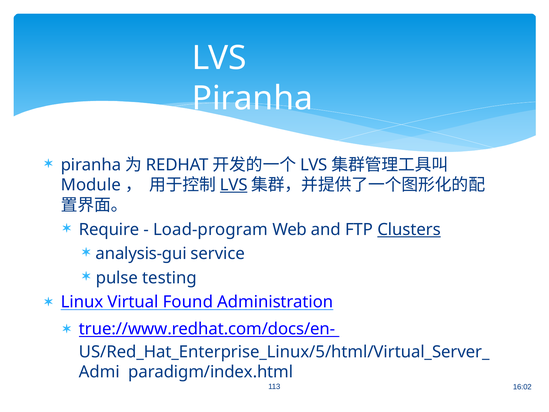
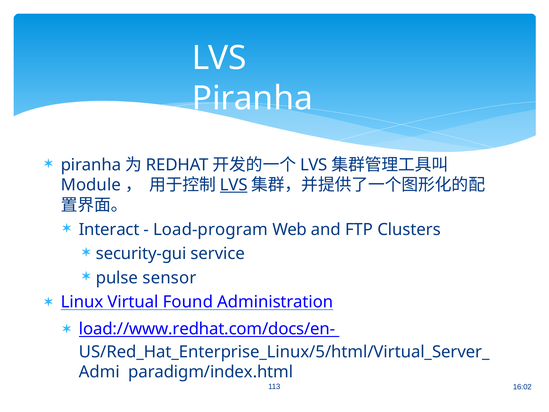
Require: Require -> Interact
Clusters underline: present -> none
analysis-gui: analysis-gui -> security-gui
testing: testing -> sensor
true://www.redhat.com/docs/en-: true://www.redhat.com/docs/en- -> load://www.redhat.com/docs/en-
